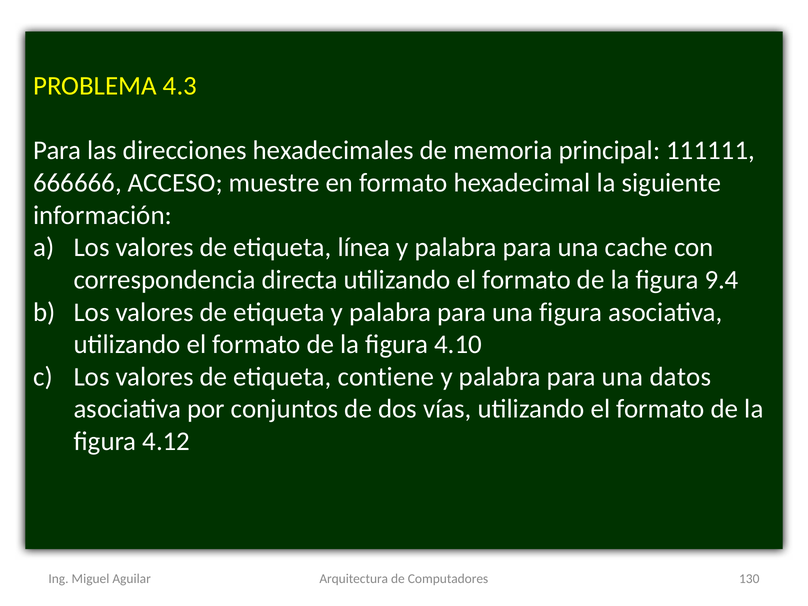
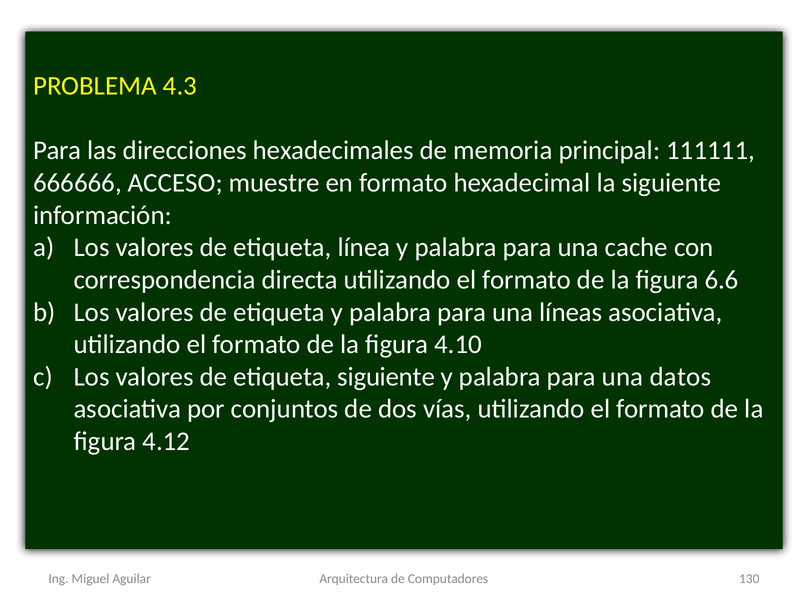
9.4: 9.4 -> 6.6
una figura: figura -> líneas
etiqueta contiene: contiene -> siguiente
